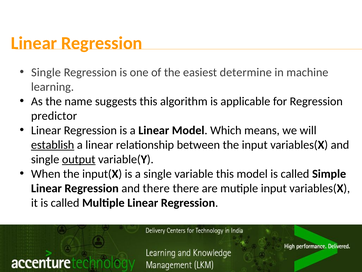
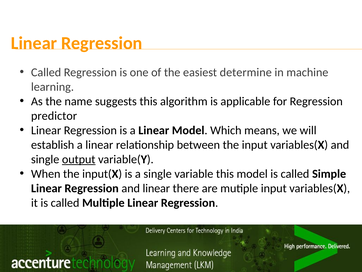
Single at (46, 72): Single -> Called
establish underline: present -> none
and there: there -> linear
